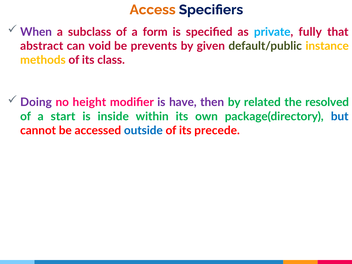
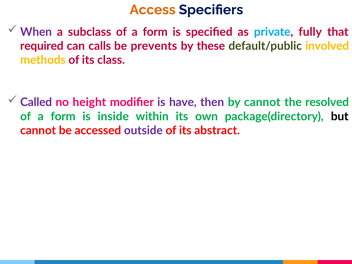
abstract: abstract -> required
void: void -> calls
given: given -> these
instance: instance -> involved
Doing: Doing -> Called
by related: related -> cannot
start at (63, 116): start -> form
but colour: blue -> black
outside colour: blue -> purple
precede: precede -> abstract
